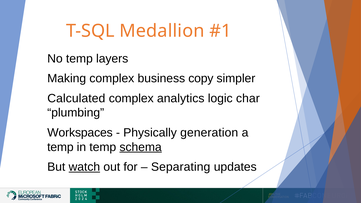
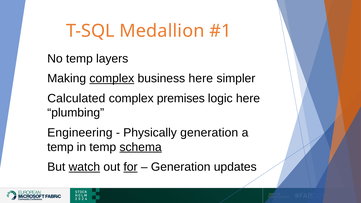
complex at (112, 78) underline: none -> present
business copy: copy -> here
analytics: analytics -> premises
logic char: char -> here
Workspaces: Workspaces -> Engineering
for underline: none -> present
Separating at (181, 167): Separating -> Generation
